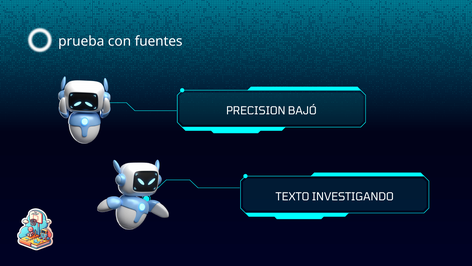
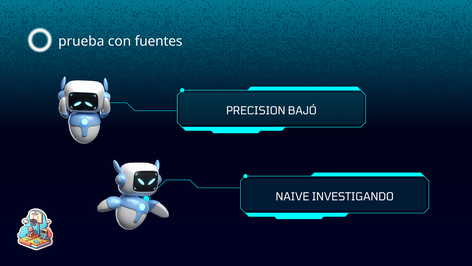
TEXTO: TEXTO -> NAIVE
